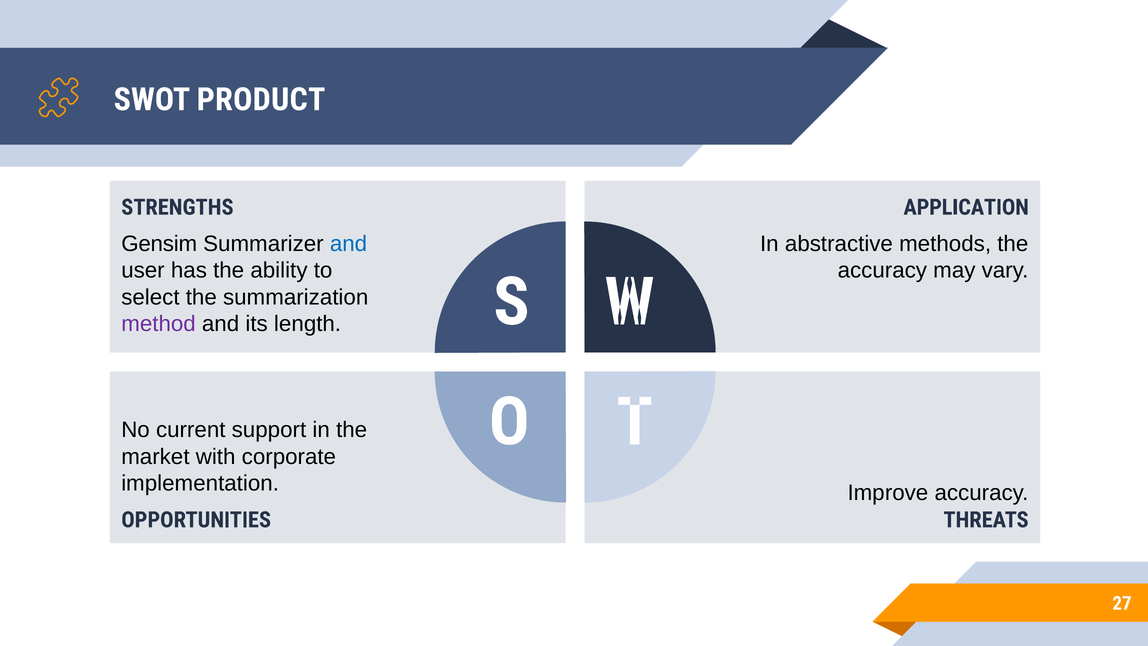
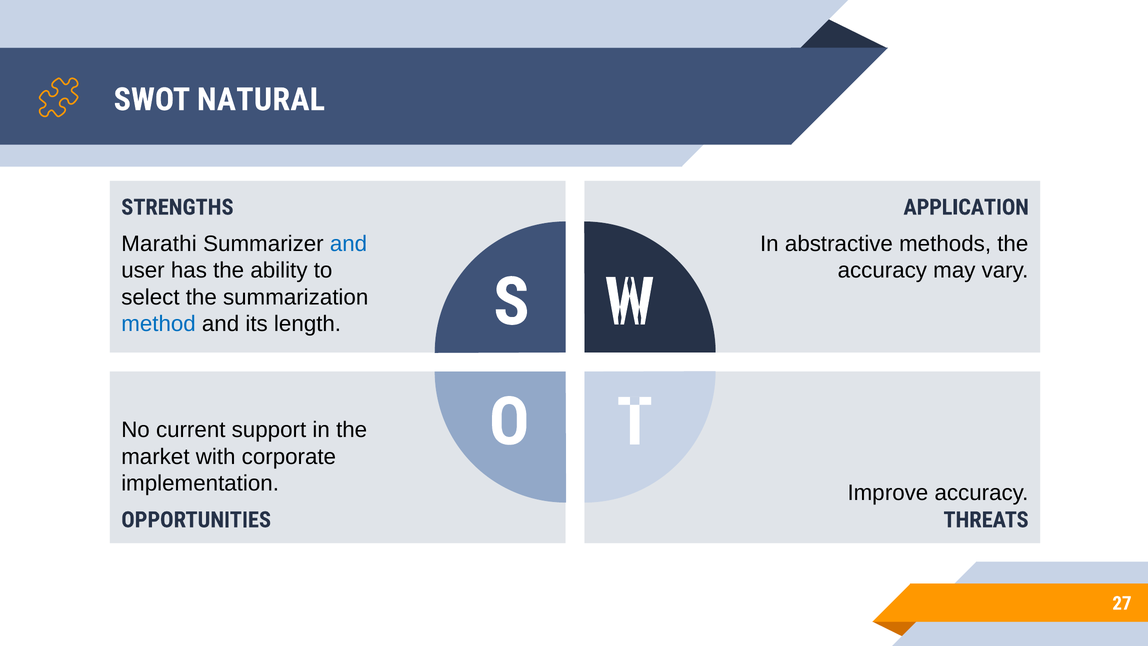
PRODUCT: PRODUCT -> NATURAL
Gensim: Gensim -> Marathi
method colour: purple -> blue
